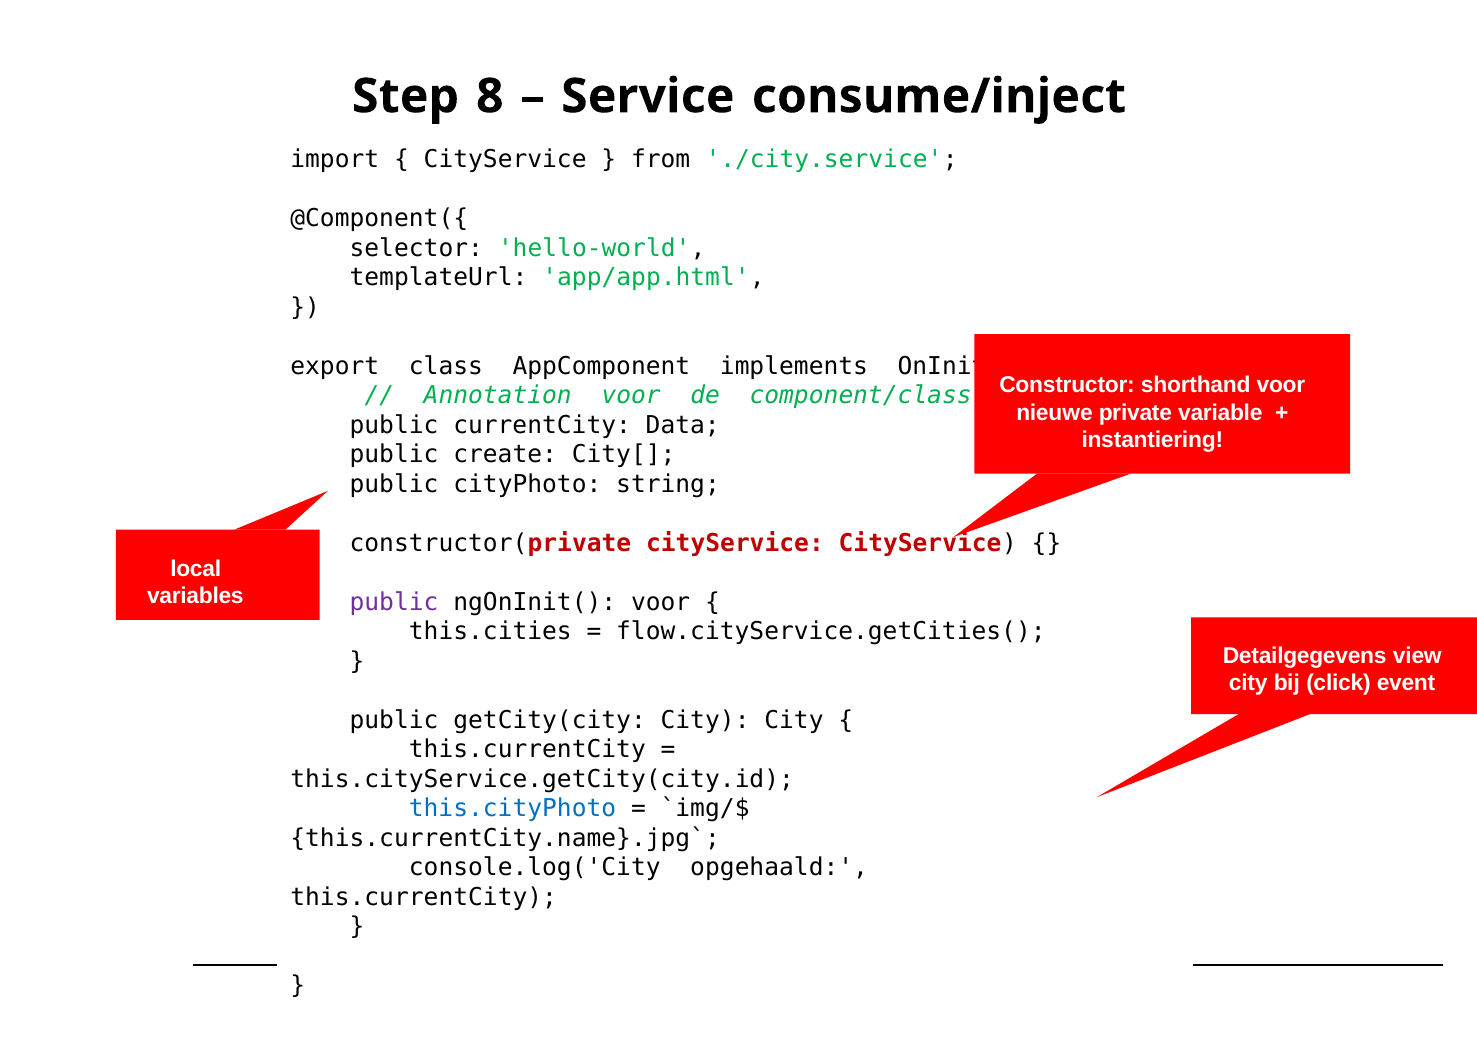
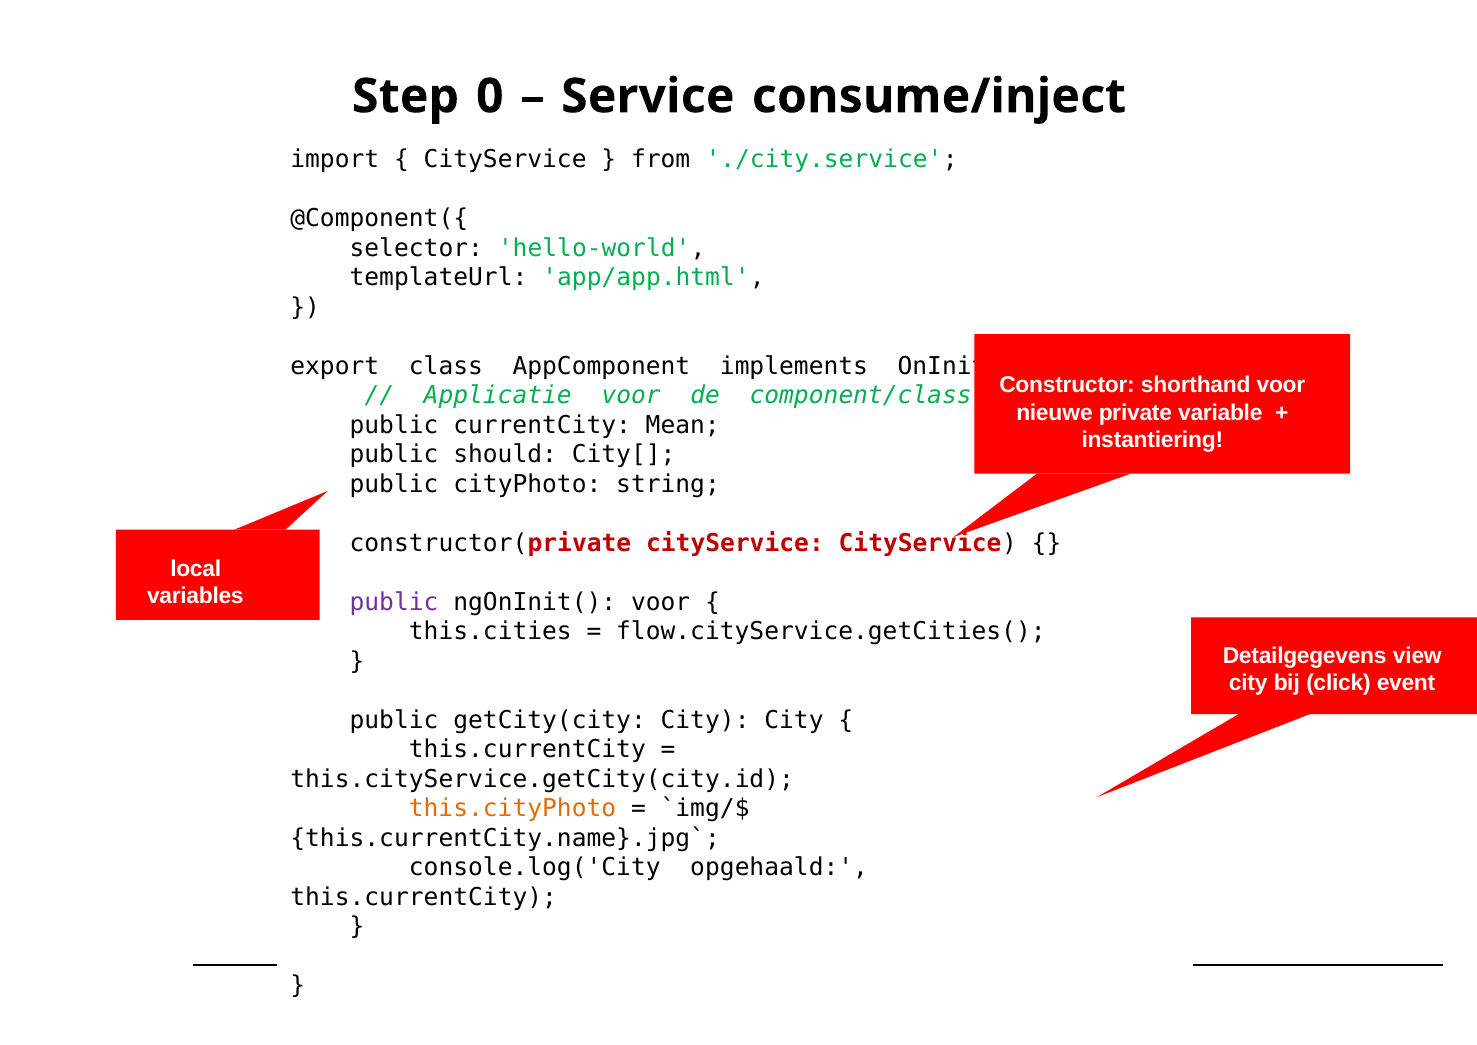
8: 8 -> 0
Annotation: Annotation -> Applicatie
Data: Data -> Mean
create: create -> should
this.cityPhoto colour: blue -> orange
